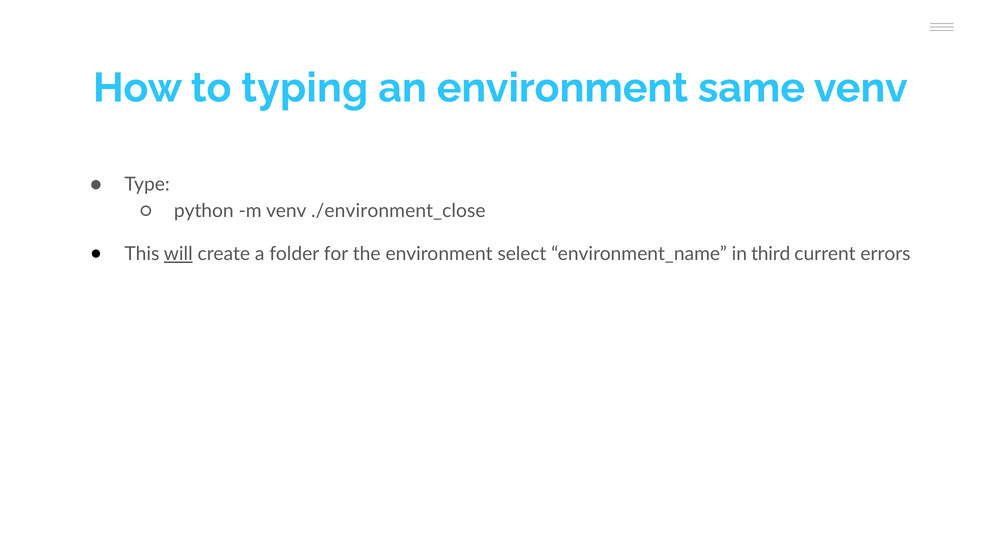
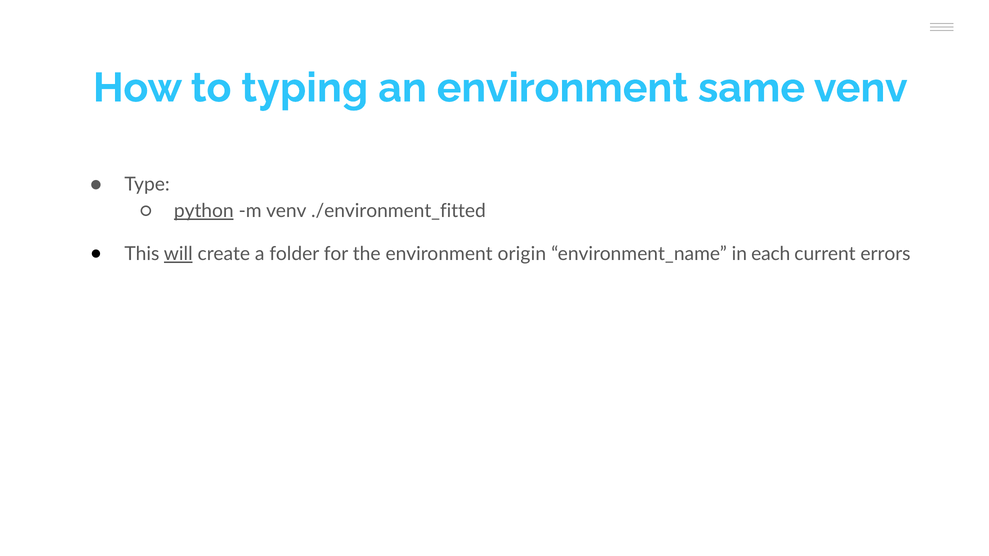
python underline: none -> present
./environment_close: ./environment_close -> ./environment_fitted
select: select -> origin
third: third -> each
